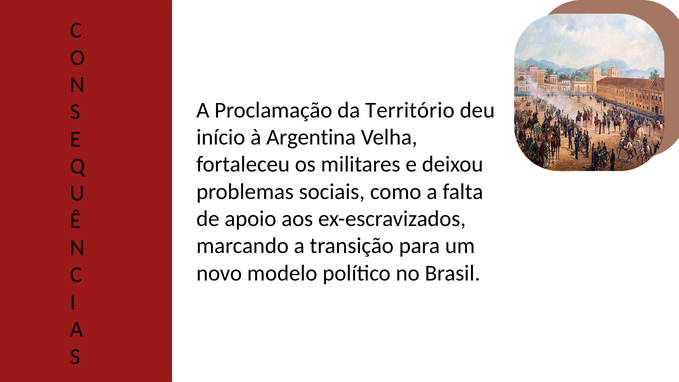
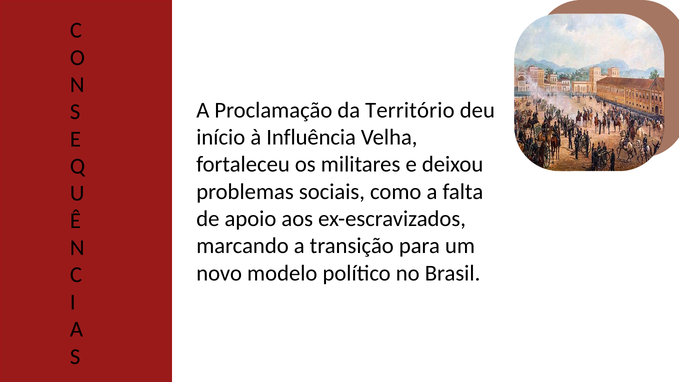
Argentina: Argentina -> Influência
